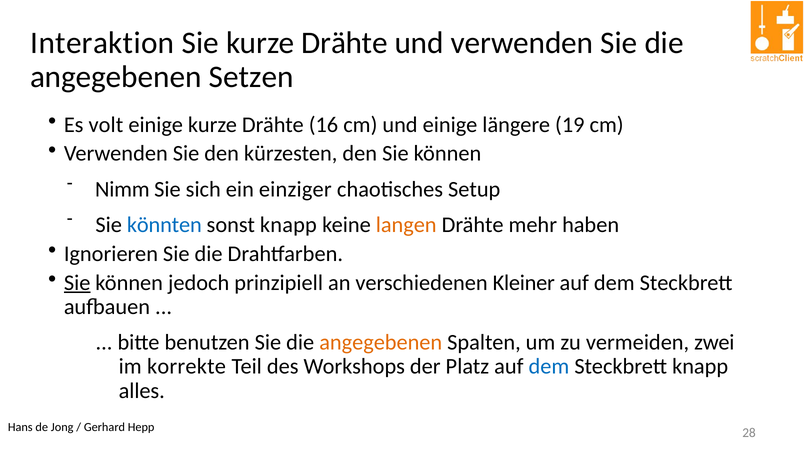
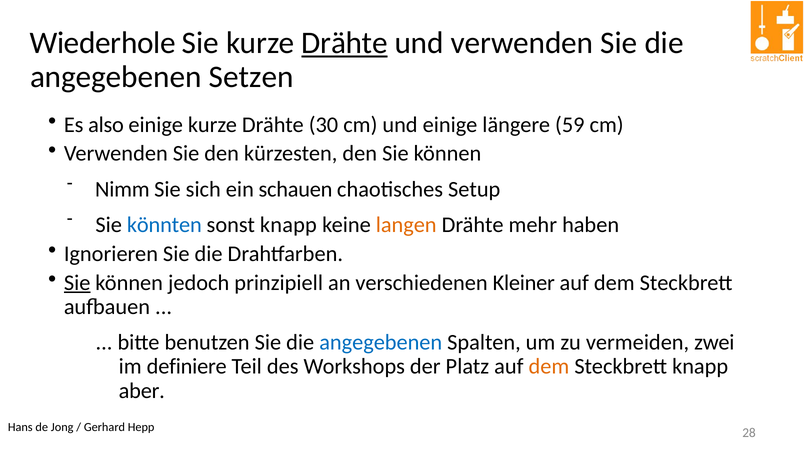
Interaktion: Interaktion -> Wiederhole
Drähte at (345, 43) underline: none -> present
volt: volt -> also
16: 16 -> 30
19: 19 -> 59
einziger: einziger -> schauen
angegebenen at (381, 342) colour: orange -> blue
korrekte: korrekte -> definiere
dem at (549, 366) colour: blue -> orange
alles: alles -> aber
